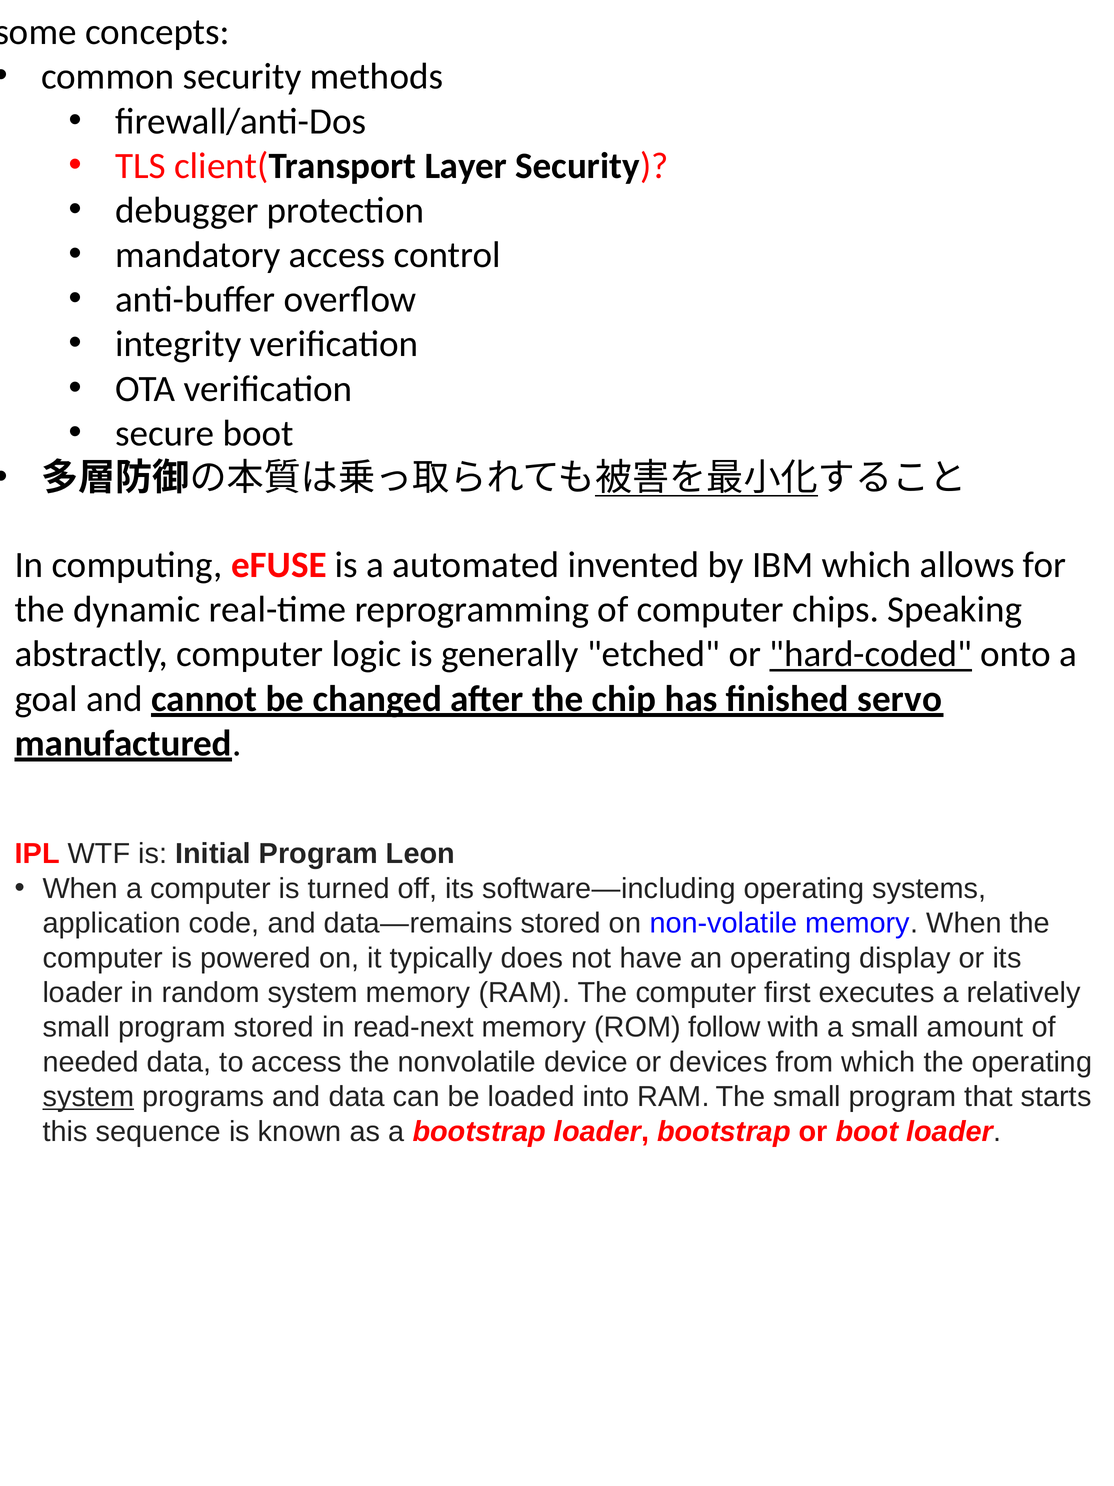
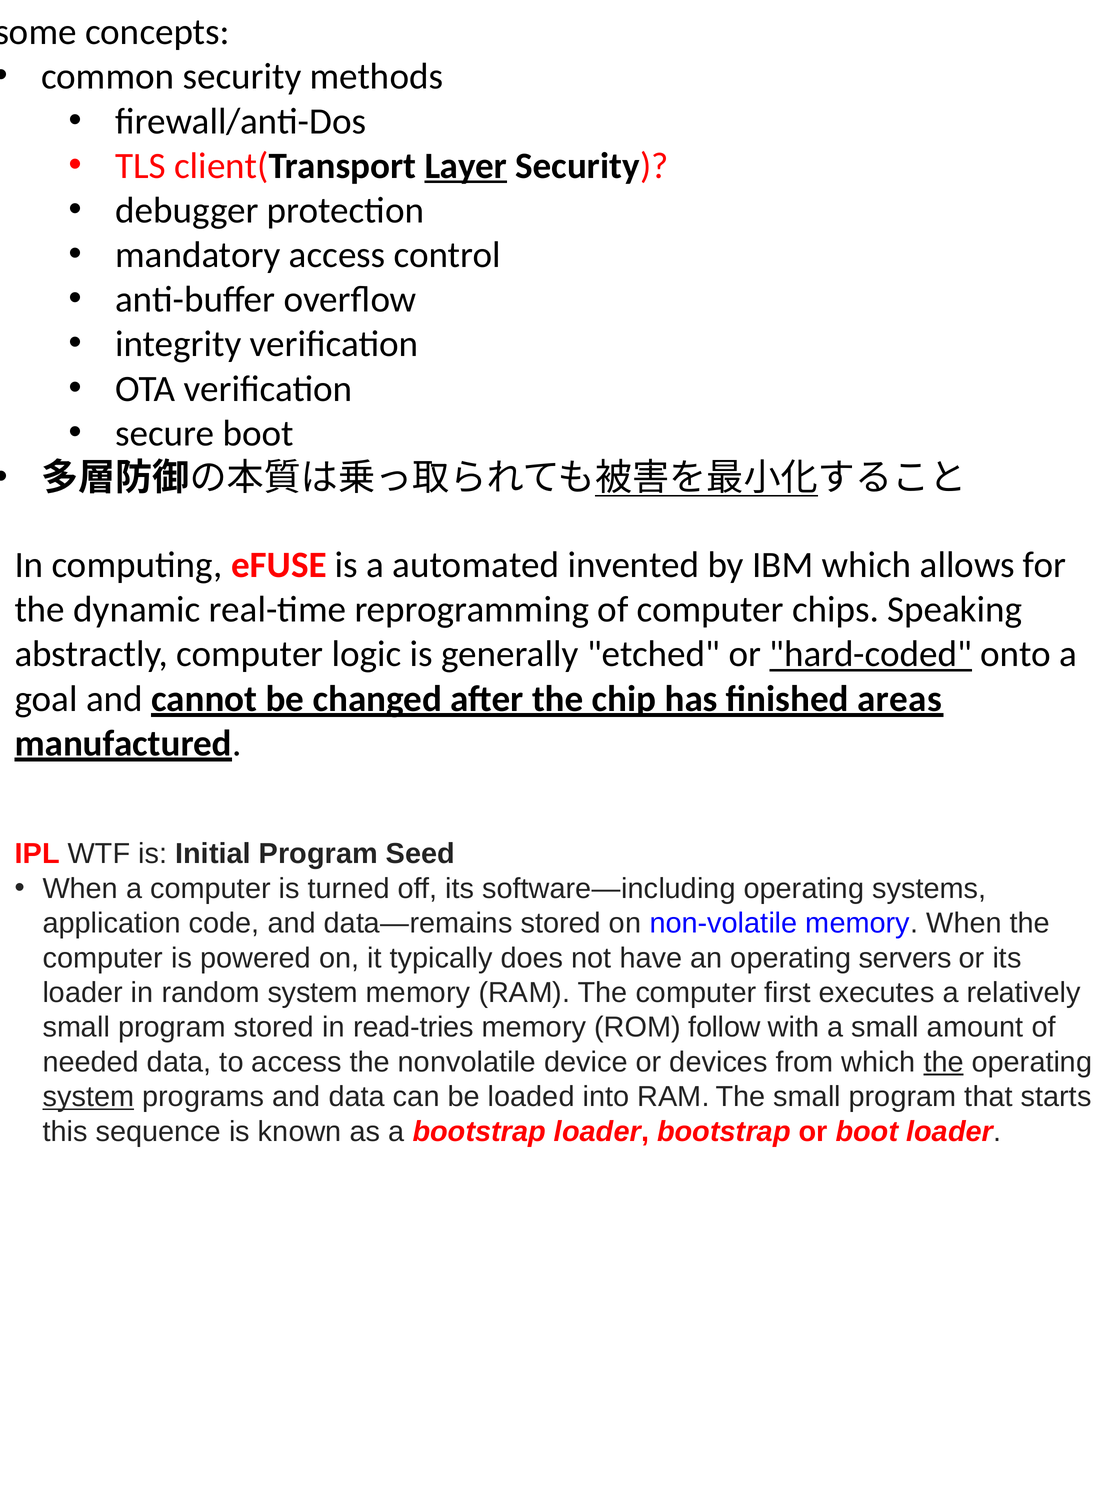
Layer underline: none -> present
servo: servo -> areas
Leon: Leon -> Seed
display: display -> servers
read-next: read-next -> read-tries
the at (944, 1062) underline: none -> present
